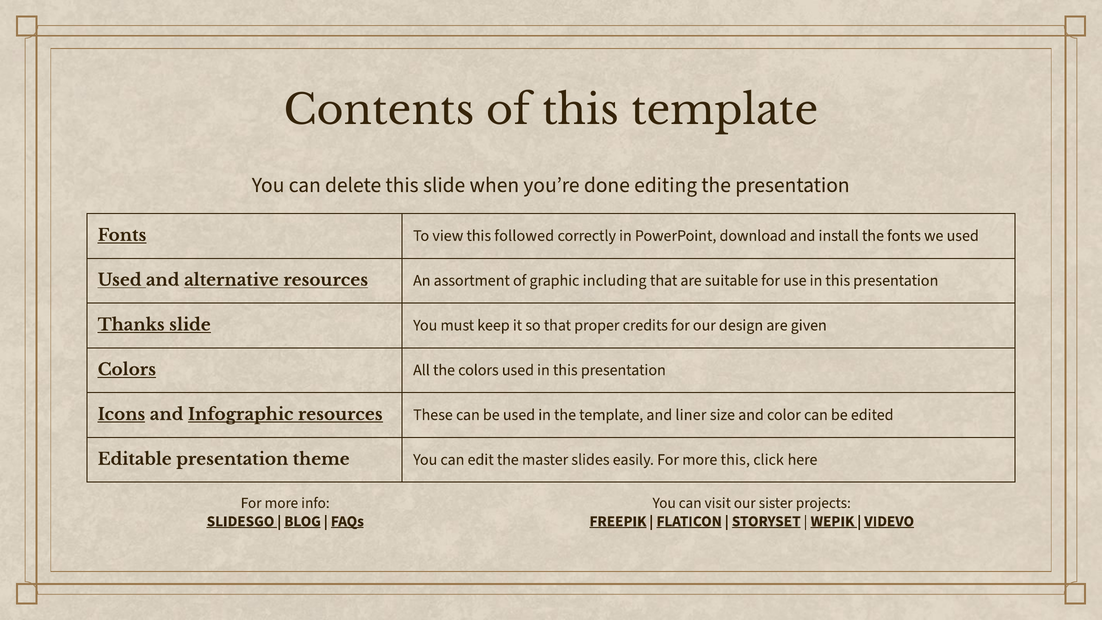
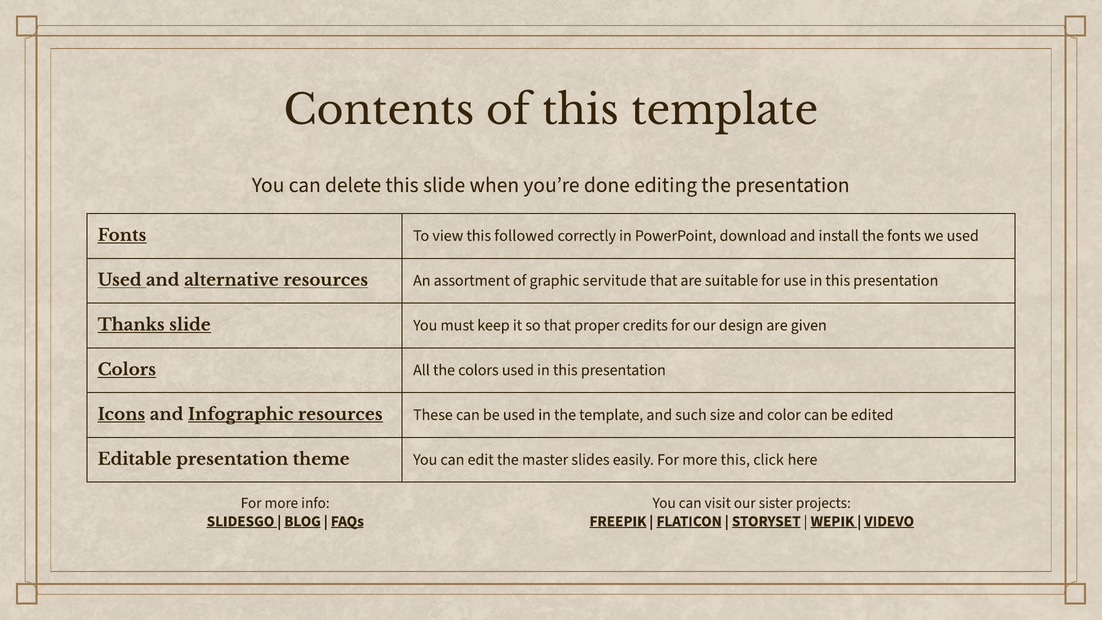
including: including -> servitude
liner: liner -> such
